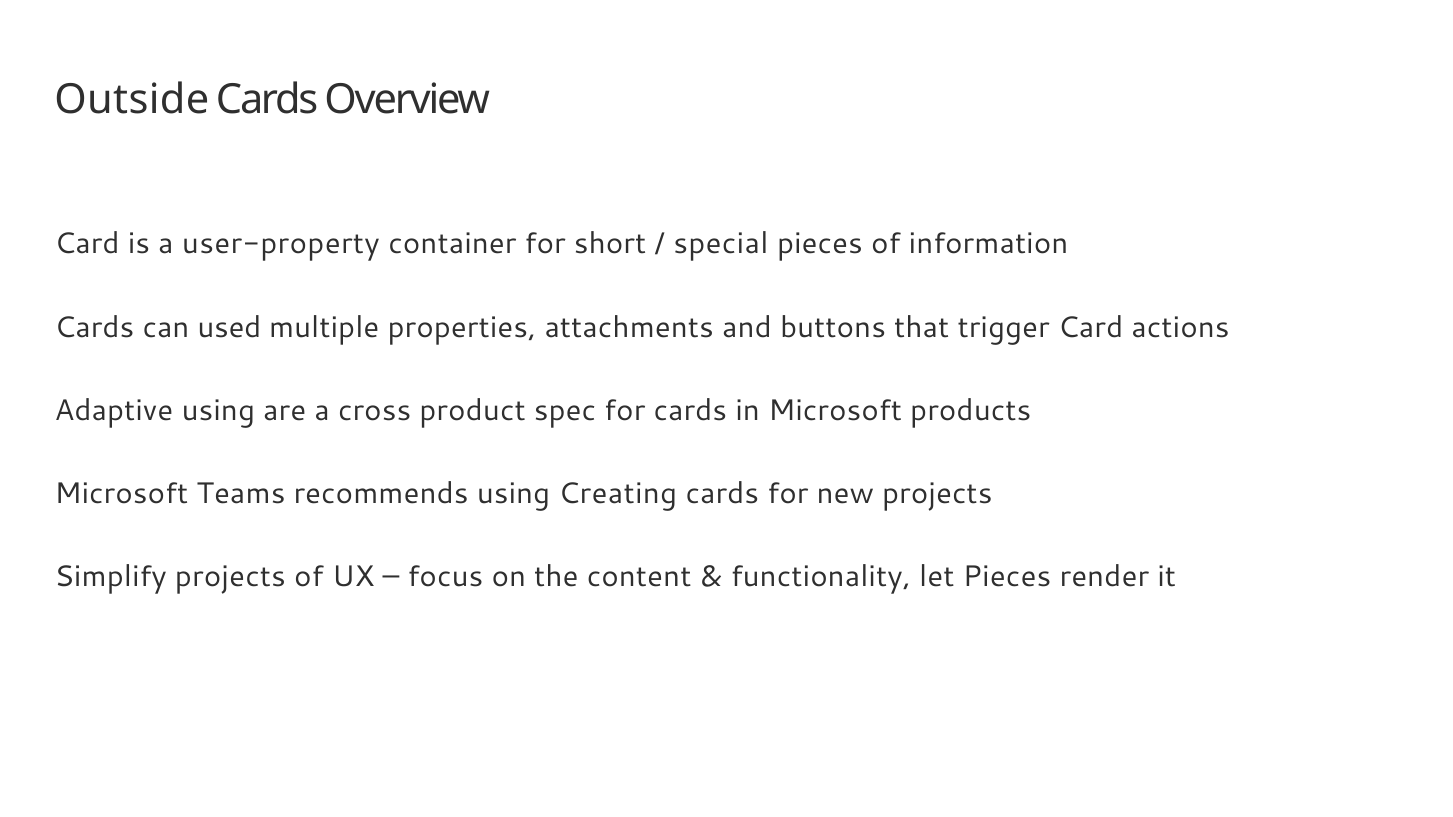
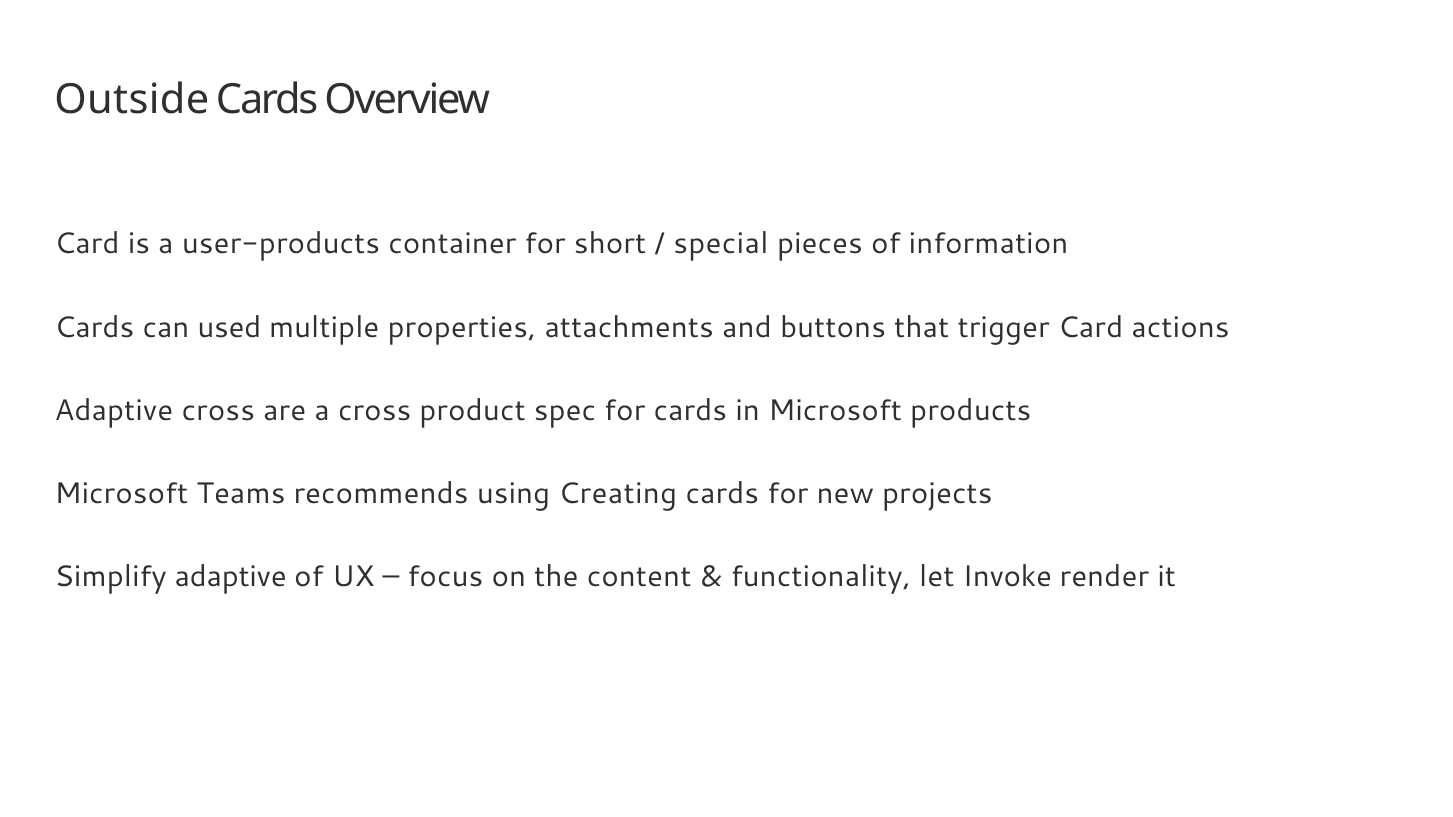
user-property: user-property -> user-products
Adaptive using: using -> cross
Simplify projects: projects -> adaptive
let Pieces: Pieces -> Invoke
